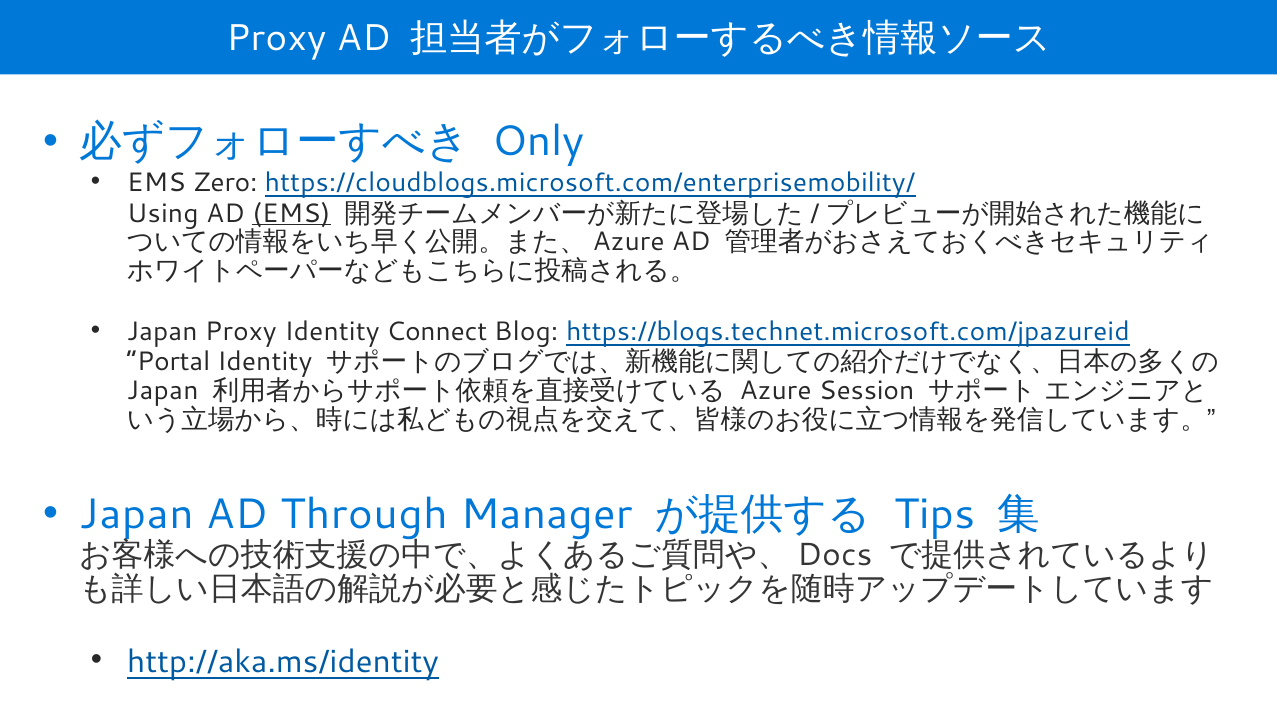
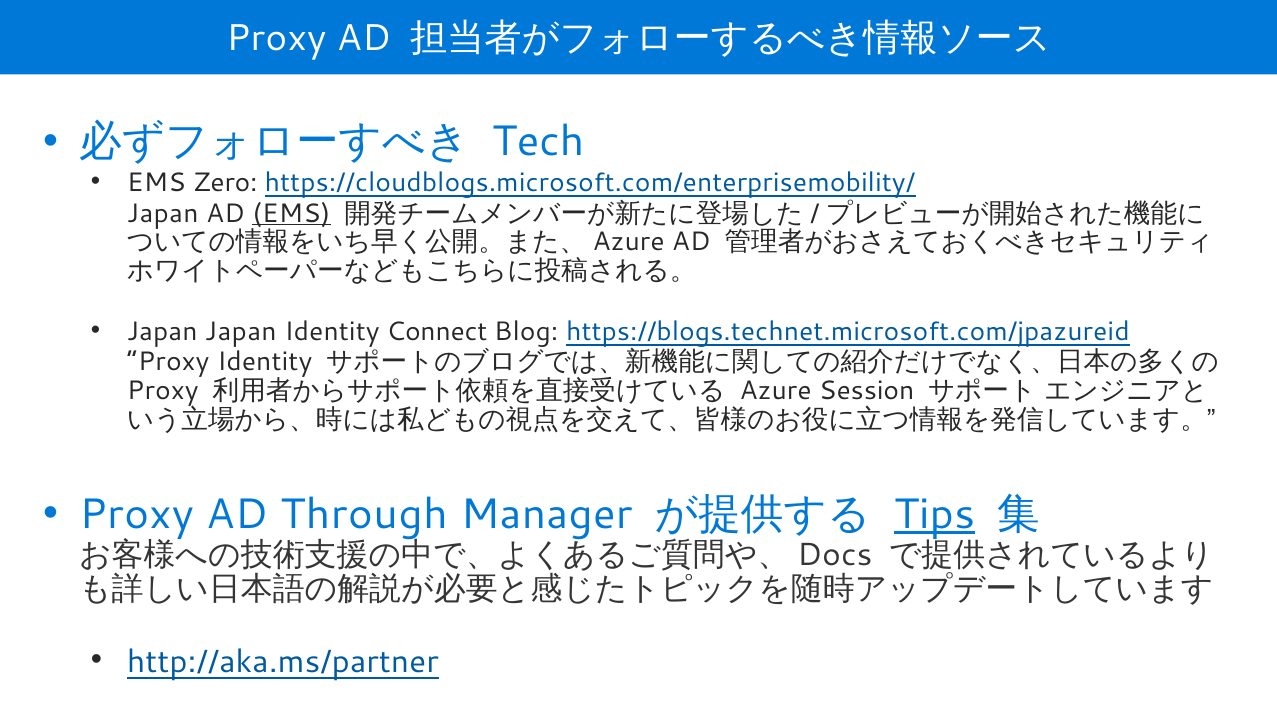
Only: Only -> Tech
Using at (163, 213): Using -> Japan
Japan Proxy: Proxy -> Japan
Portal at (168, 362): Portal -> Proxy
Japan at (163, 391): Japan -> Proxy
Japan at (136, 515): Japan -> Proxy
Tips underline: none -> present
http://aka.ms/identity: http://aka.ms/identity -> http://aka.ms/partner
